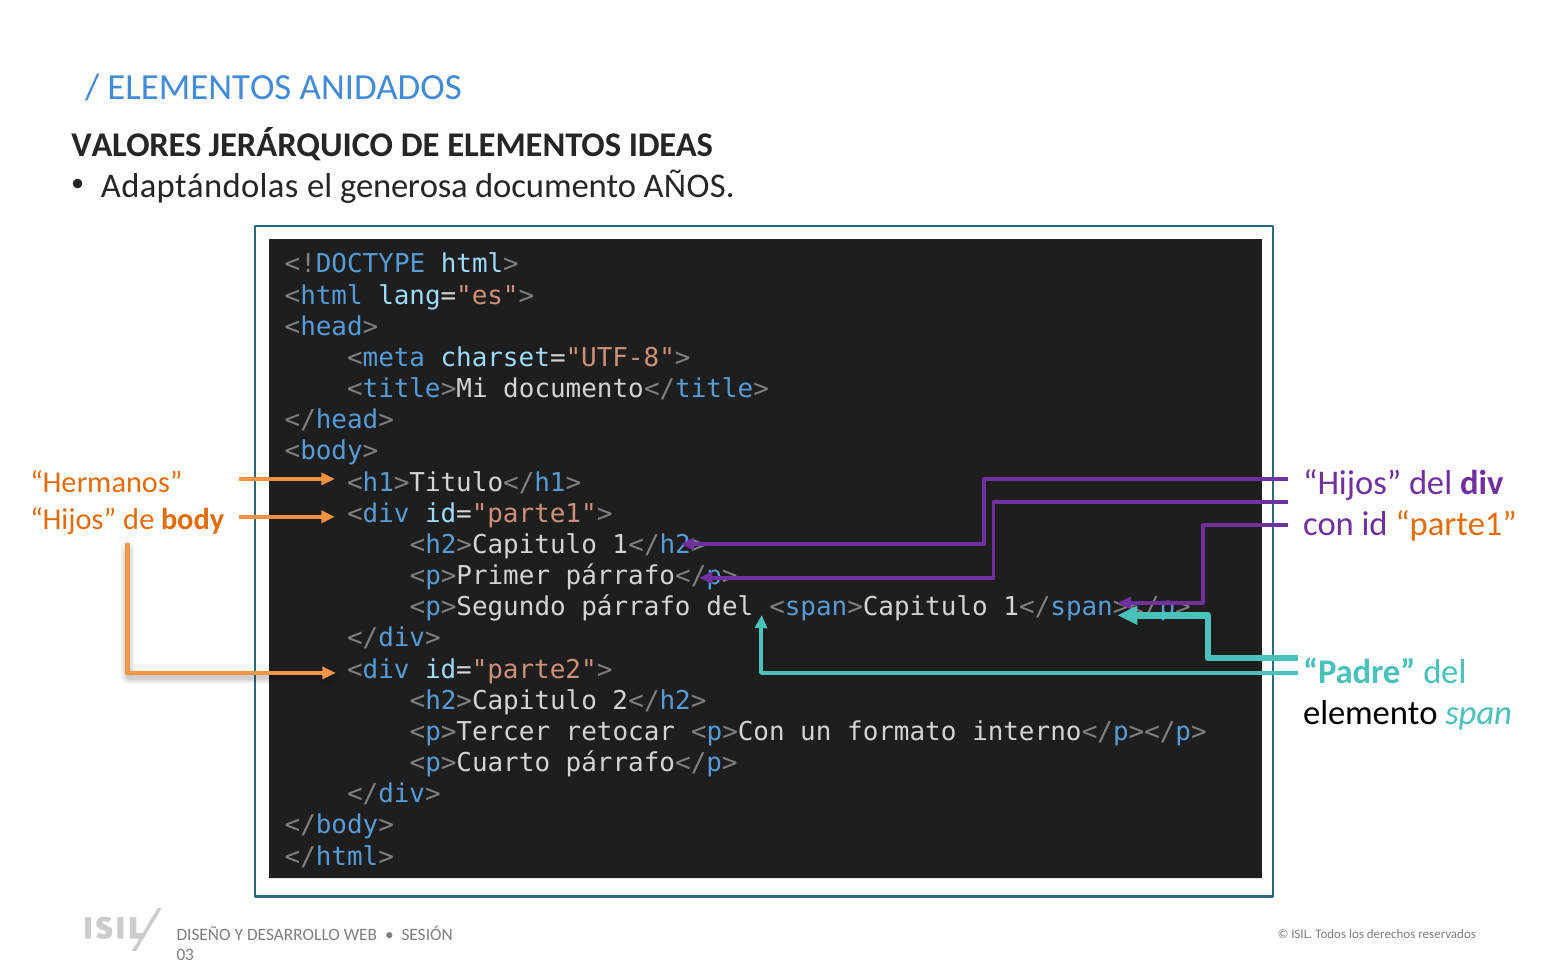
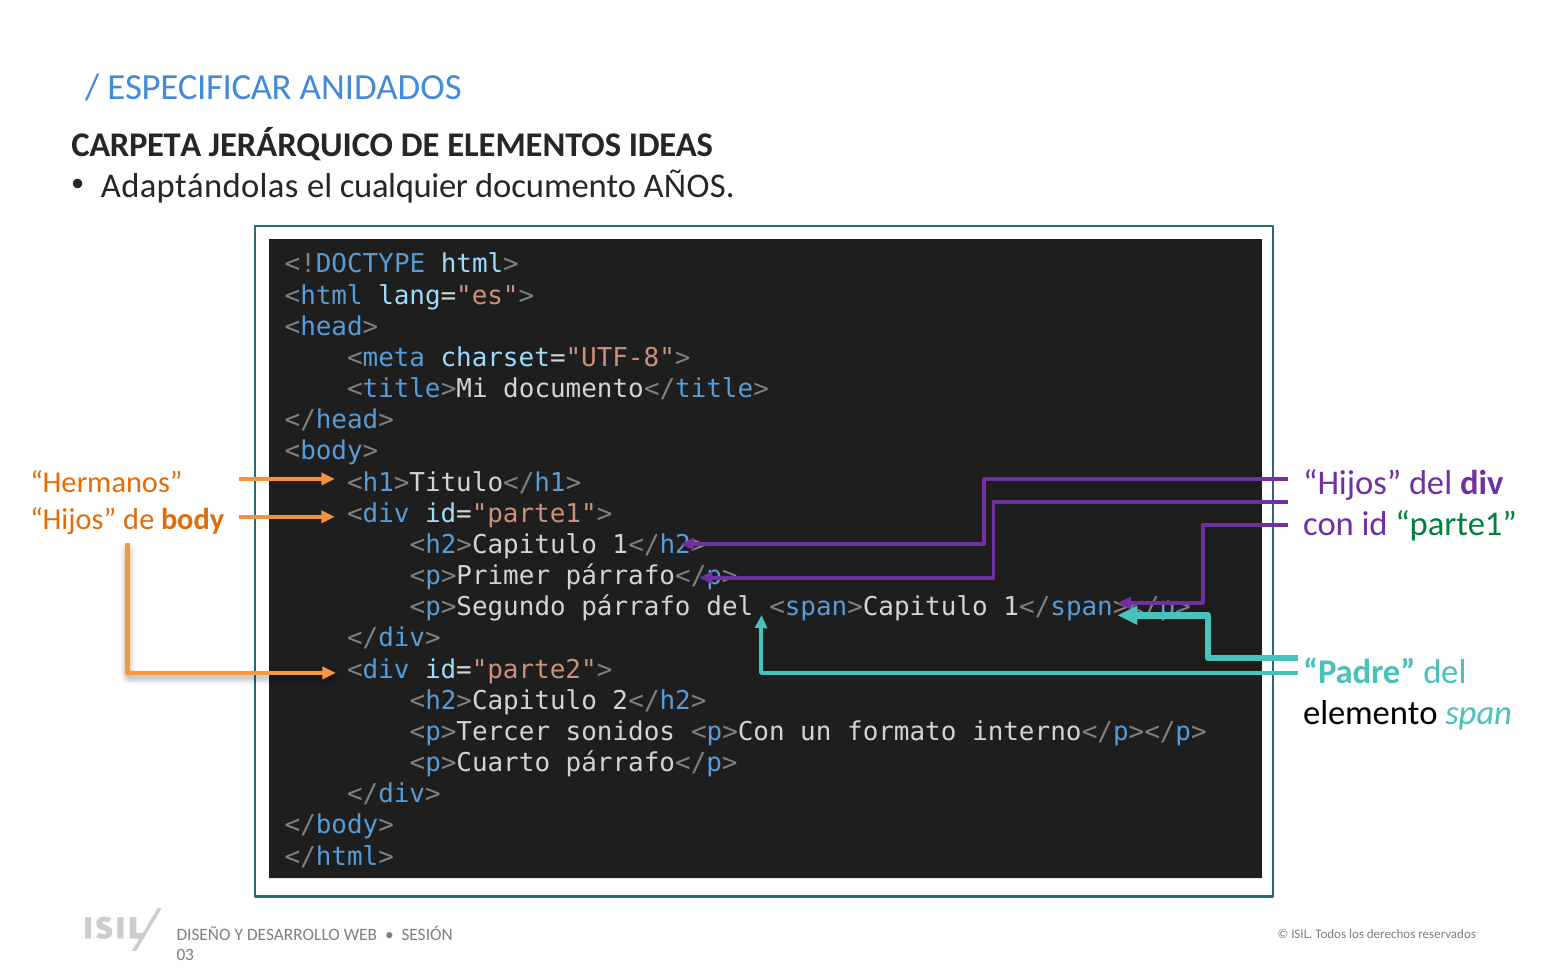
ELEMENTOS at (199, 87): ELEMENTOS -> ESPECIFICAR
VALORES: VALORES -> CARPETA
generosa: generosa -> cualquier
parte1 colour: orange -> green
retocar: retocar -> sonidos
